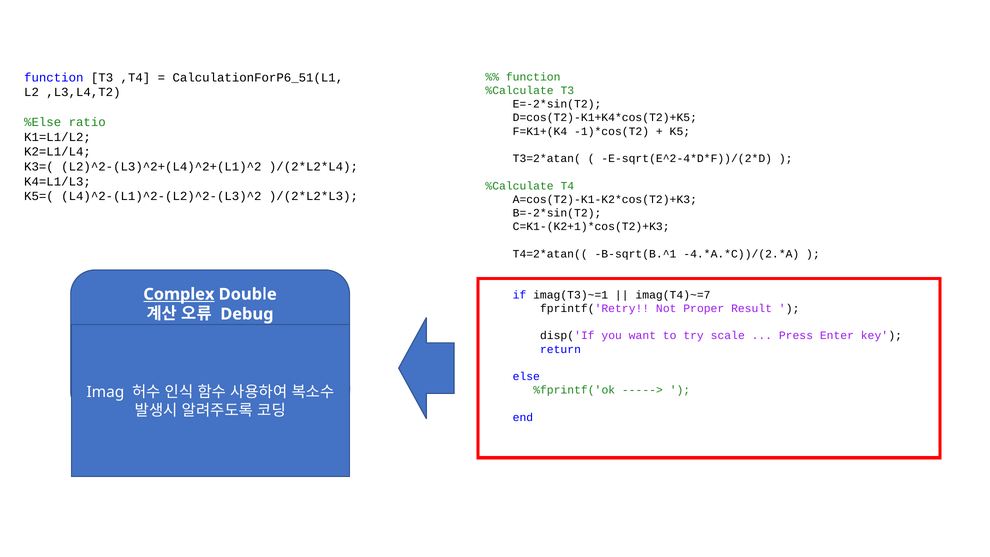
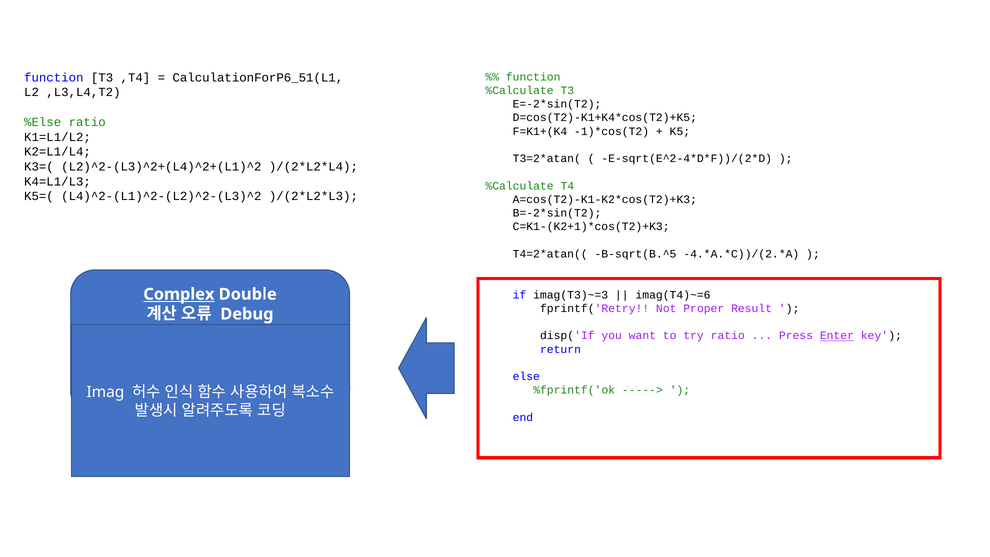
B-sqrt(B.^1: B-sqrt(B.^1 -> B-sqrt(B.^5
imag(T3)~=1: imag(T3)~=1 -> imag(T3)~=3
imag(T4)~=7: imag(T4)~=7 -> imag(T4)~=6
try scale: scale -> ratio
Enter underline: none -> present
